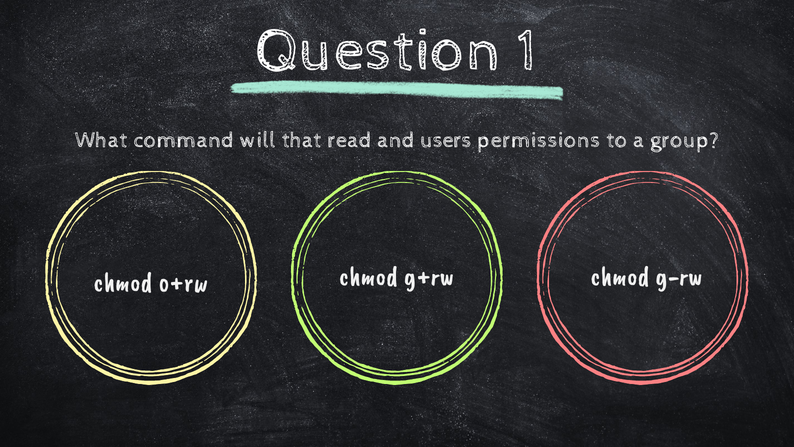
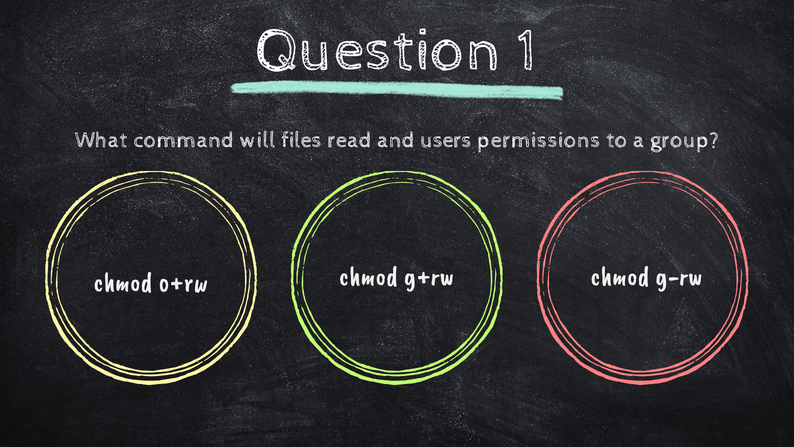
that: that -> files
